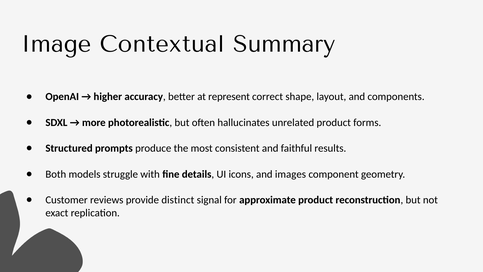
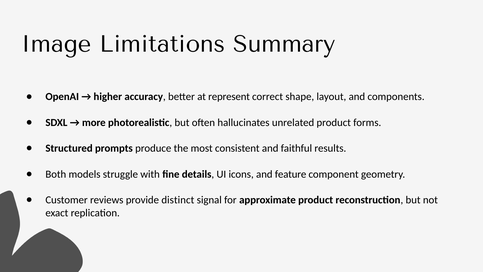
Contextual: Contextual -> Limitations
images: images -> feature
